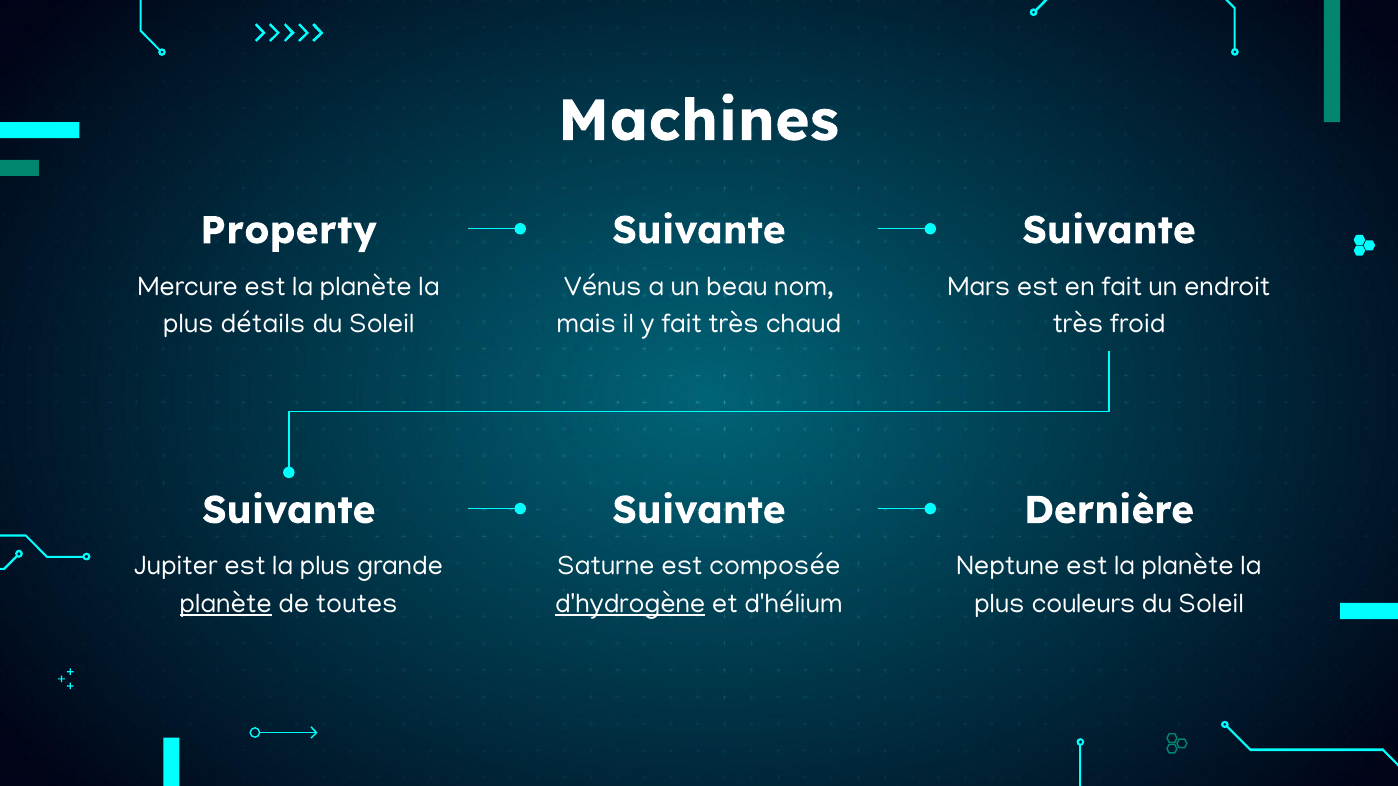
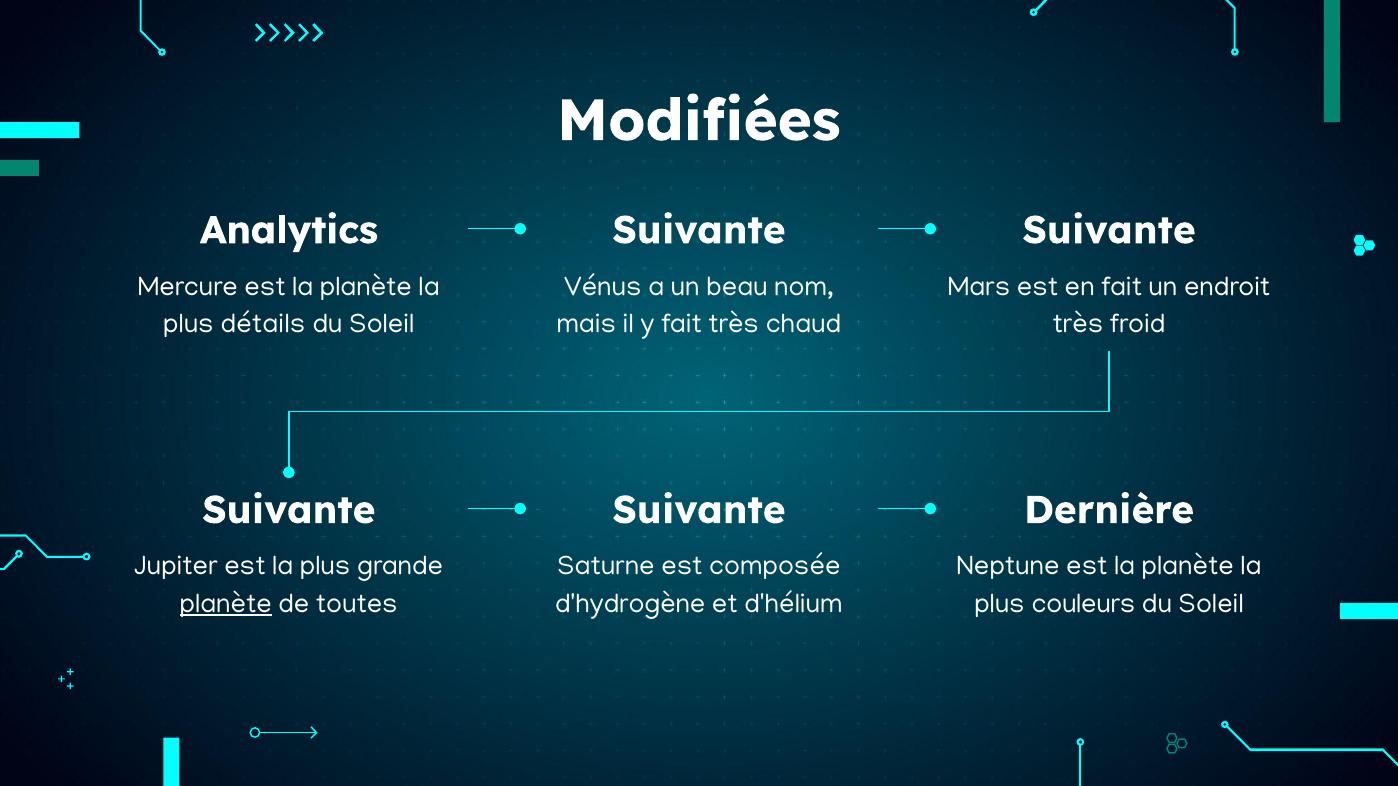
Machines: Machines -> Modifiées
Property: Property -> Analytics
d'hydrogène underline: present -> none
